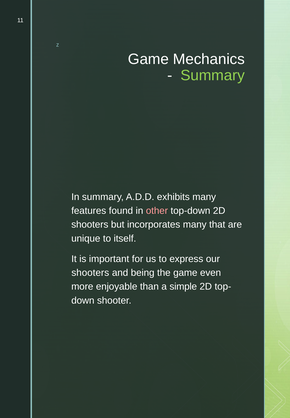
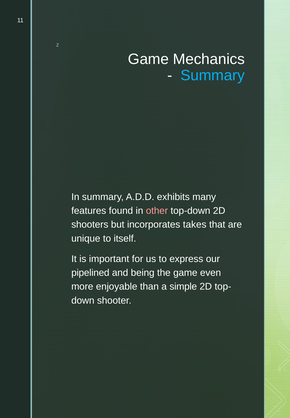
Summary at (213, 76) colour: light green -> light blue
incorporates many: many -> takes
shooters at (90, 273): shooters -> pipelined
